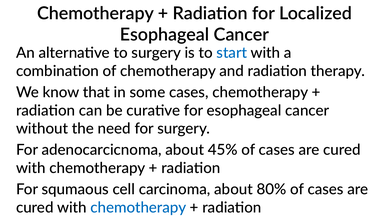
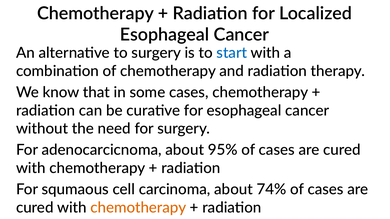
45%: 45% -> 95%
80%: 80% -> 74%
chemotherapy at (138, 208) colour: blue -> orange
